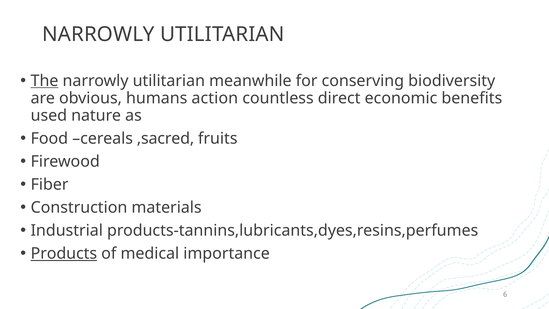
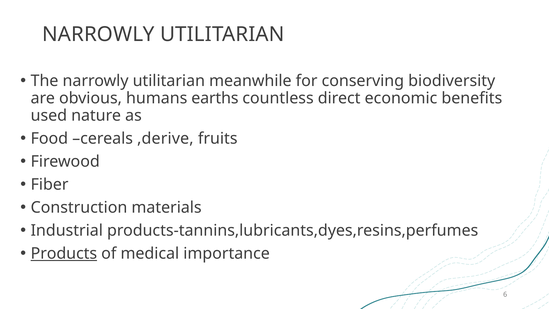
The underline: present -> none
action: action -> earths
,sacred: ,sacred -> ,derive
